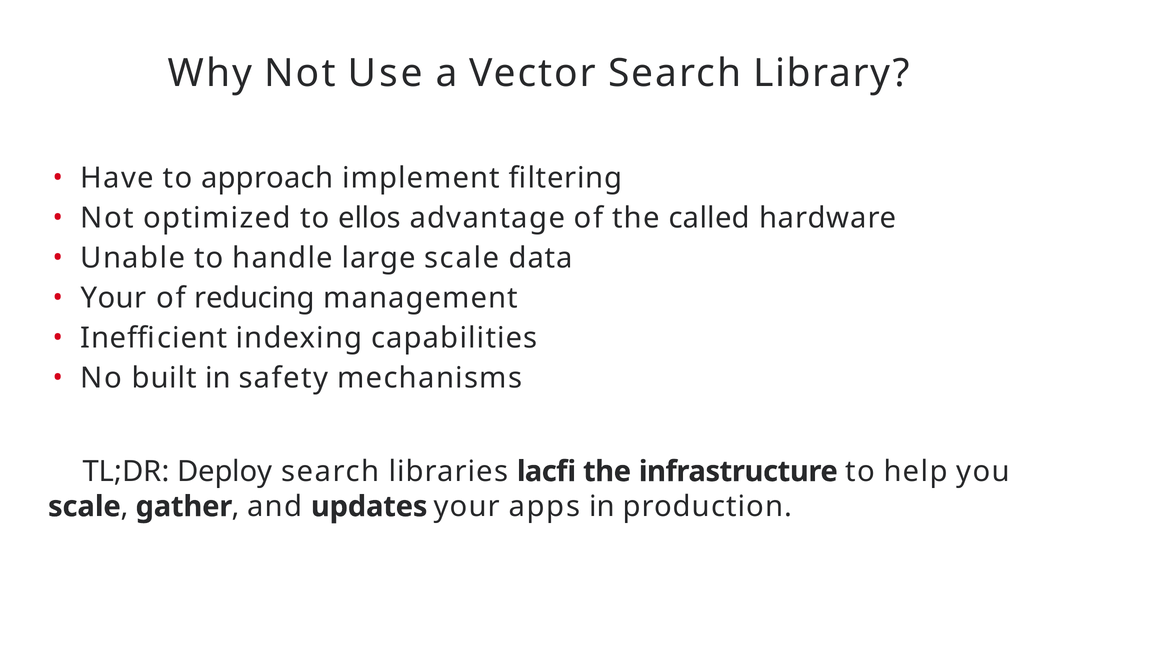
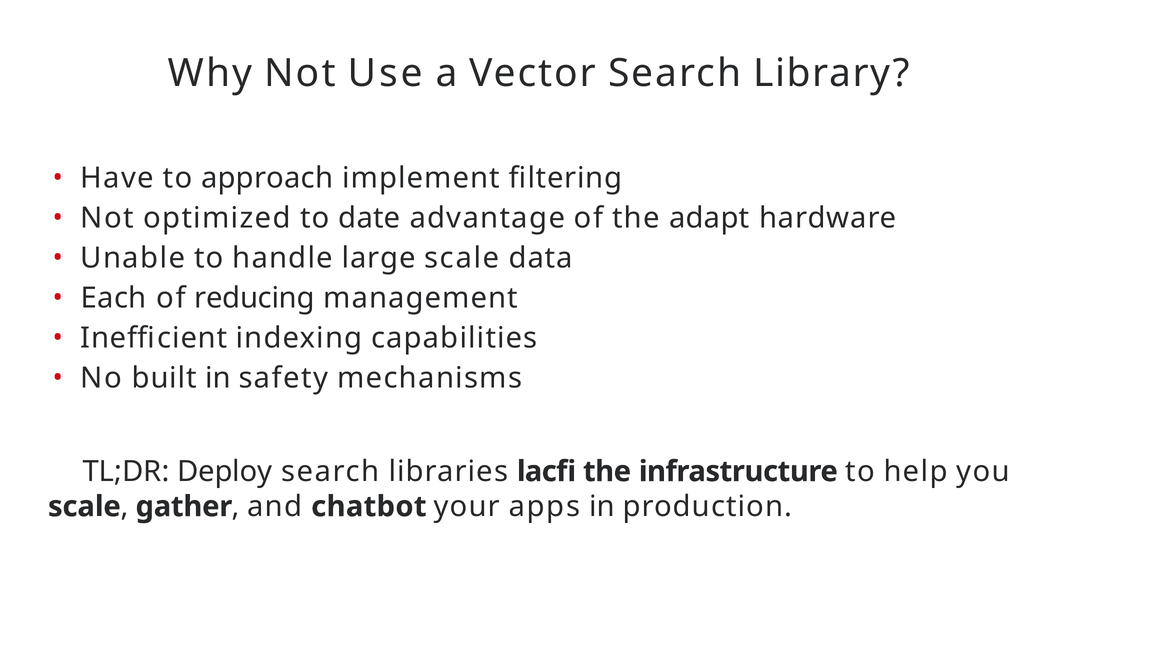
ellos: ellos -> date
called: called -> adapt
Your at (114, 298): Your -> Each
updates: updates -> chatbot
